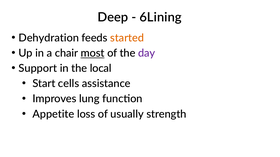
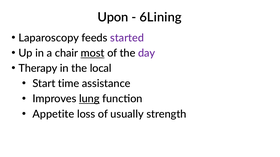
Deep: Deep -> Upon
Dehydration: Dehydration -> Laparoscopy
started colour: orange -> purple
Support: Support -> Therapy
cells: cells -> time
lung underline: none -> present
